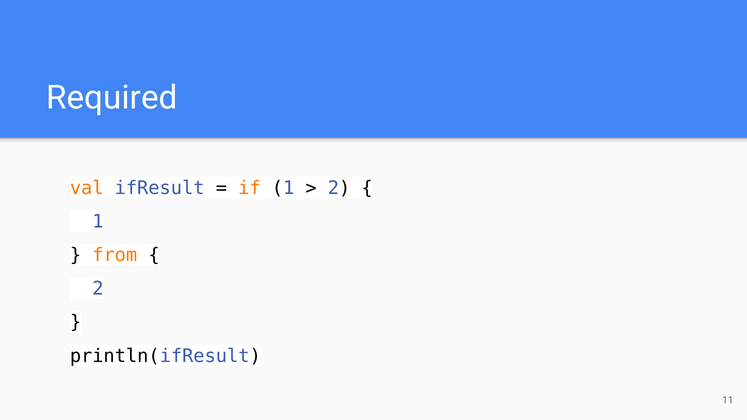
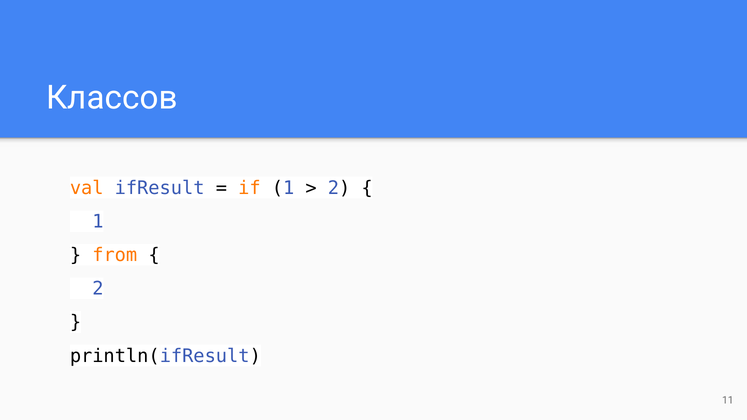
Required: Required -> Классов
